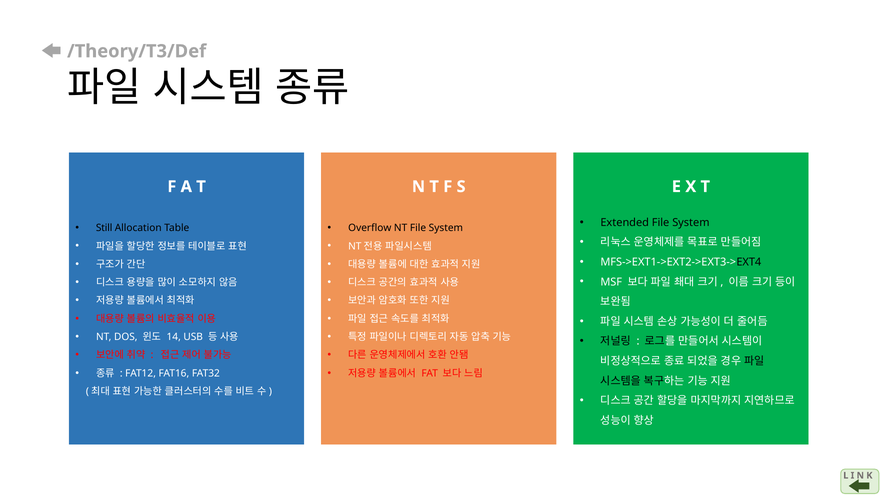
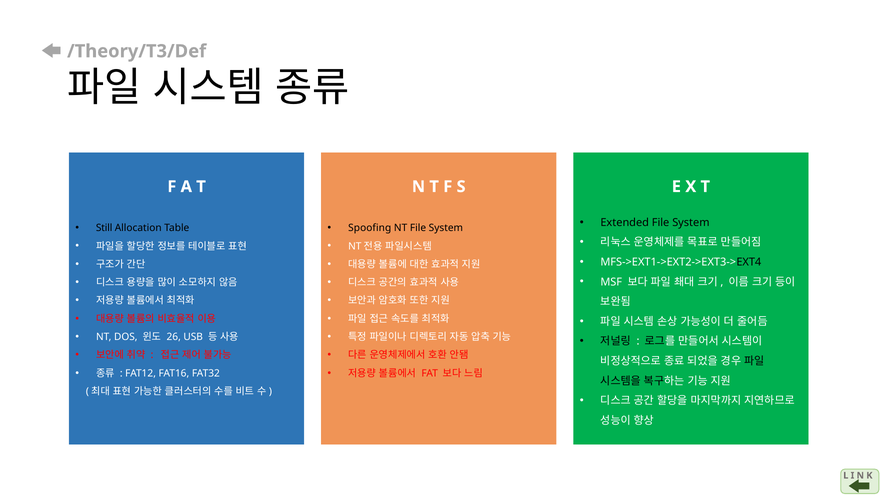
Overflow: Overflow -> Spoofing
14: 14 -> 26
